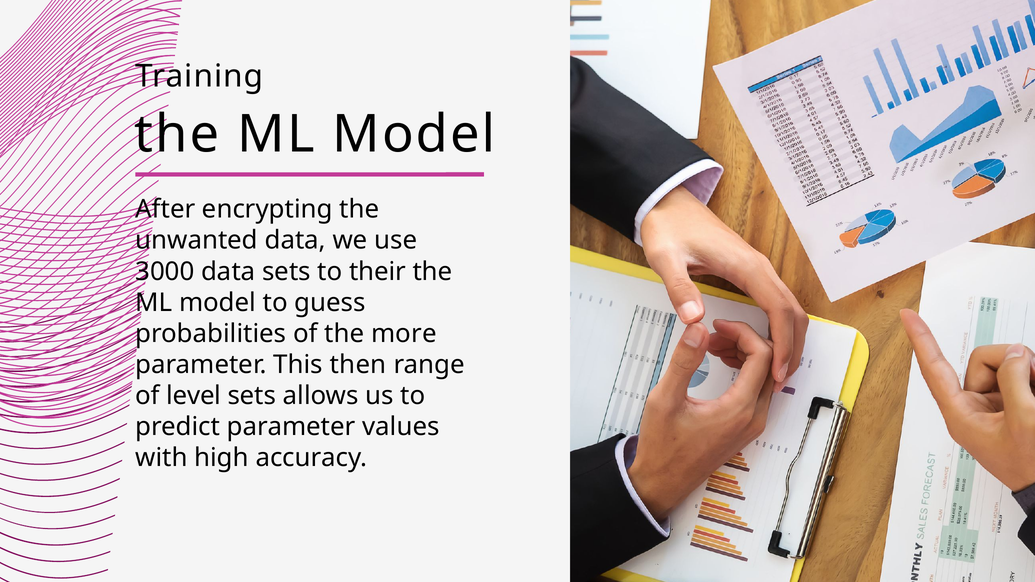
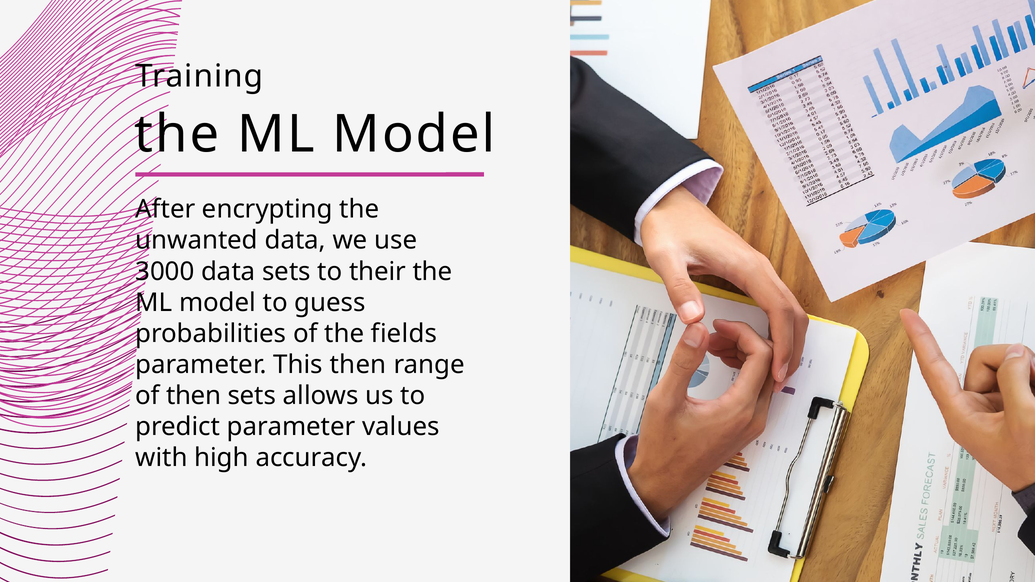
more: more -> fields
of level: level -> then
